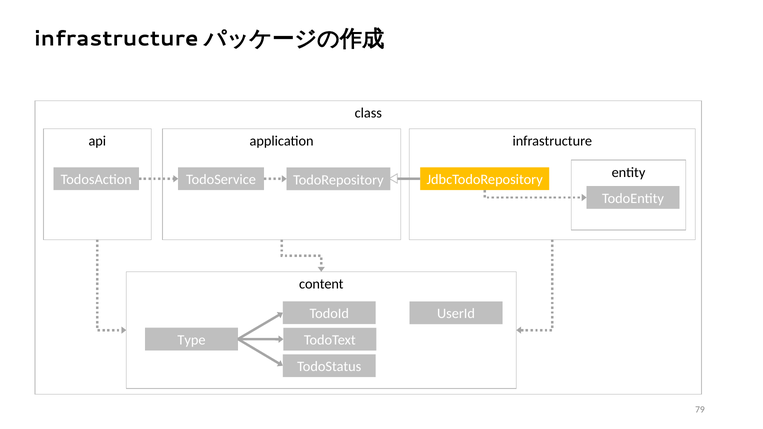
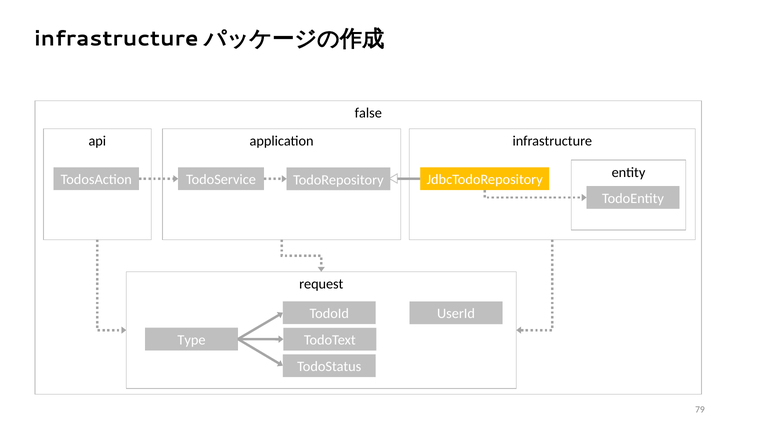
class: class -> false
content: content -> request
